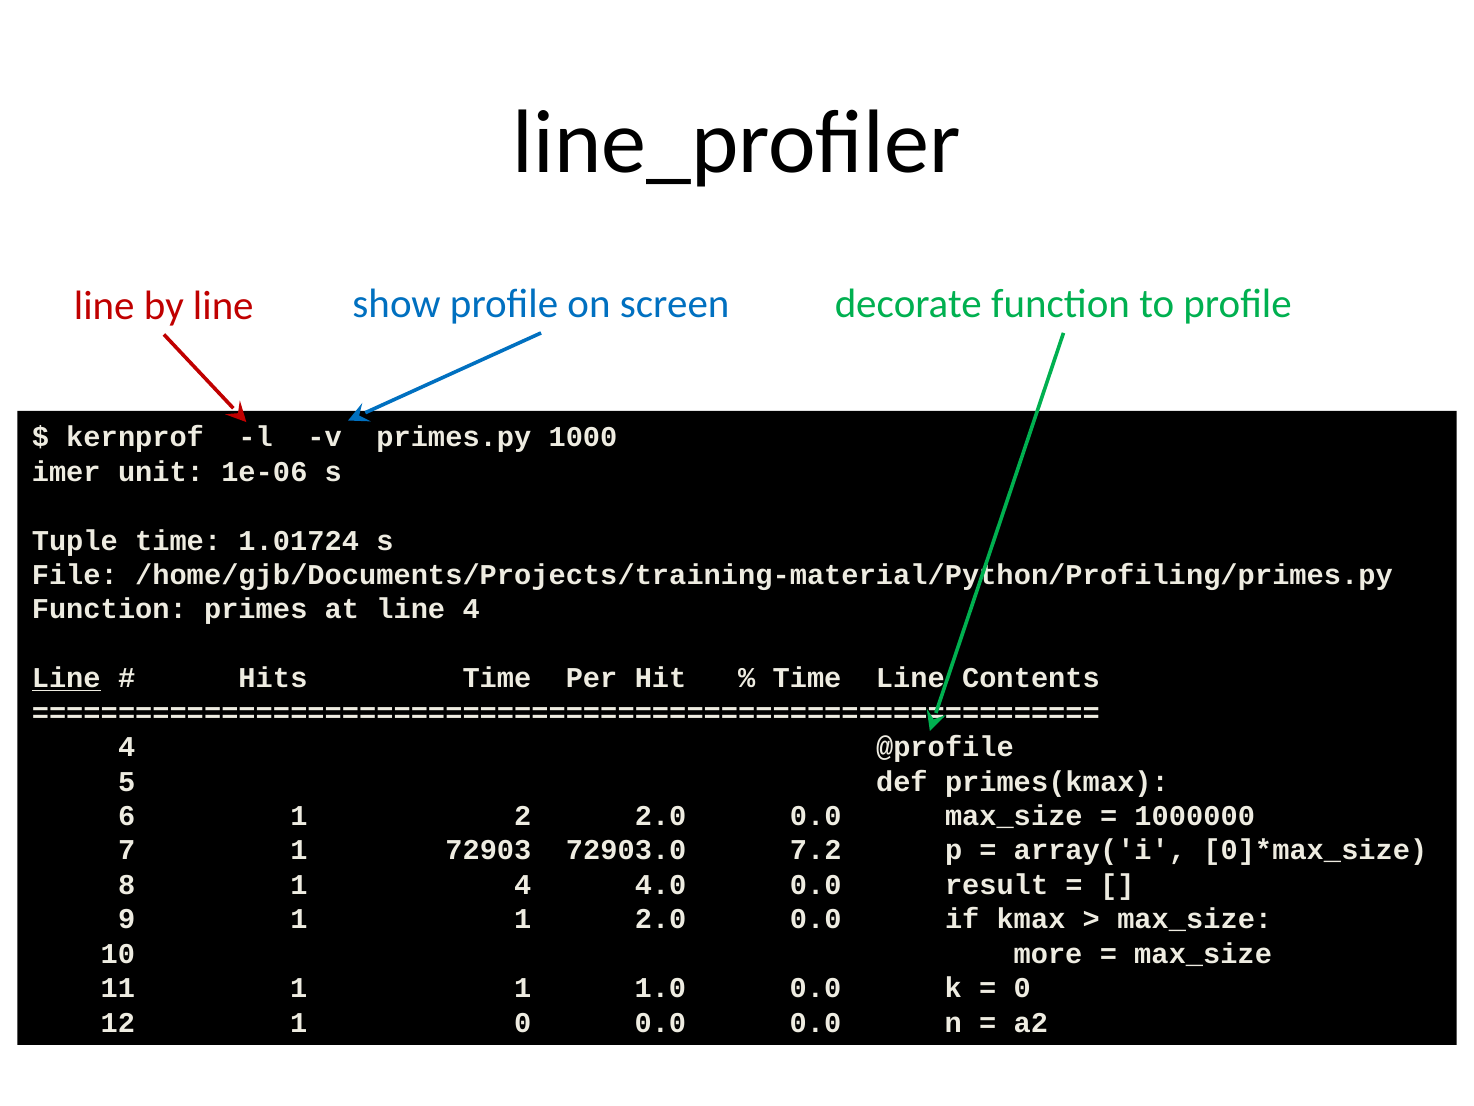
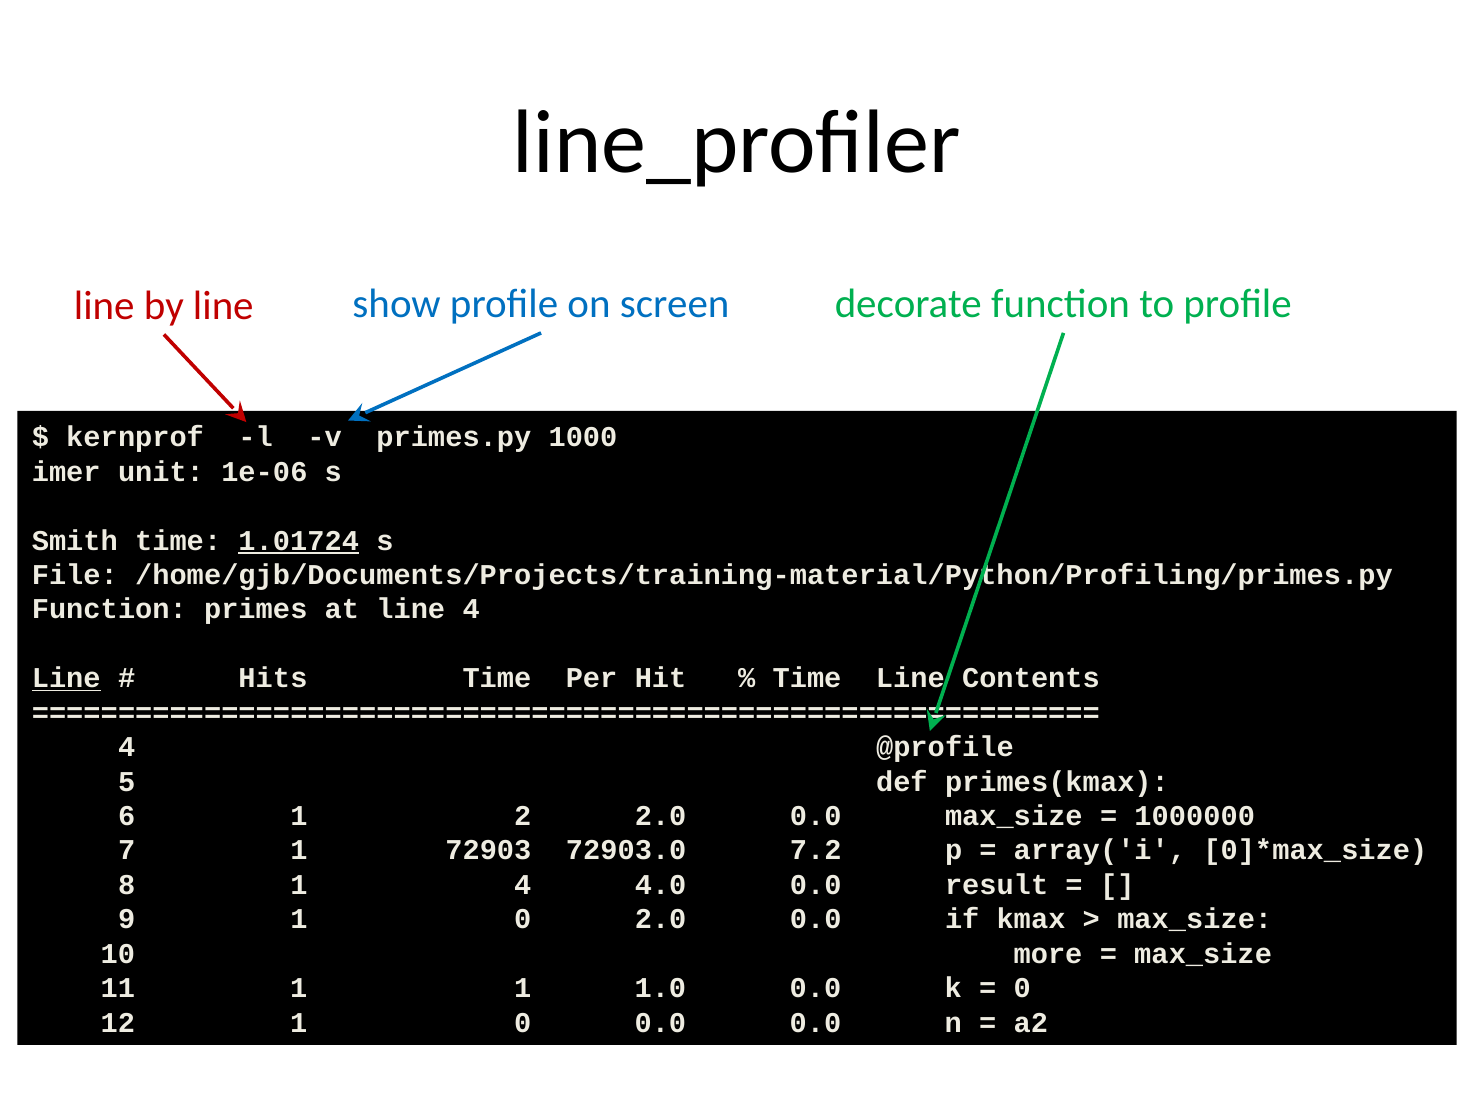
Tuple: Tuple -> Smith
1.01724 underline: none -> present
9 1 1: 1 -> 0
